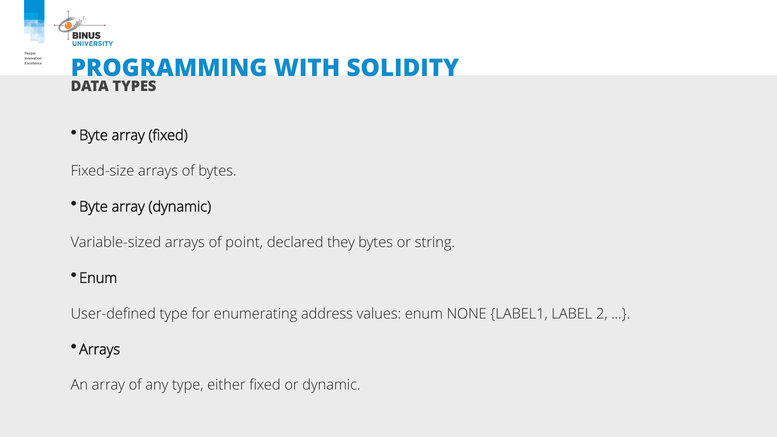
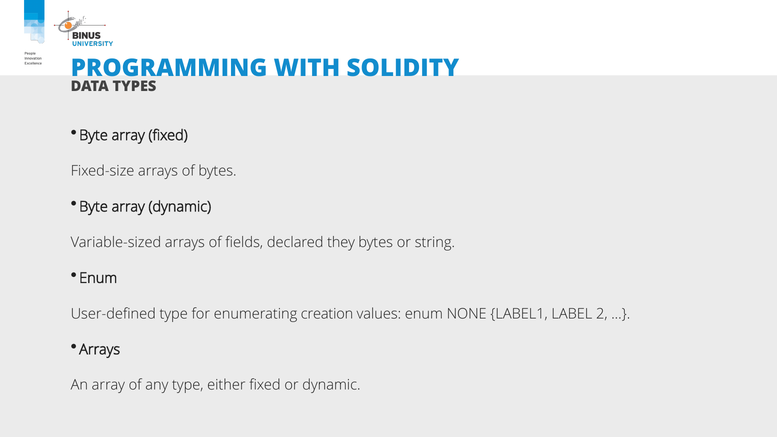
point: point -> fields
address: address -> creation
